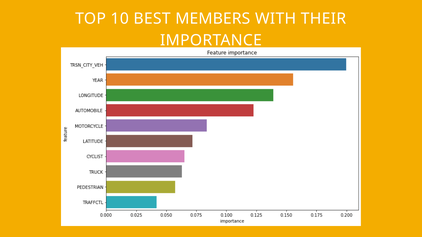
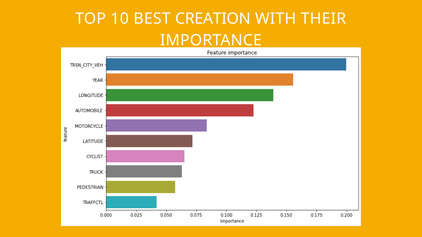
MEMBERS: MEMBERS -> CREATION
